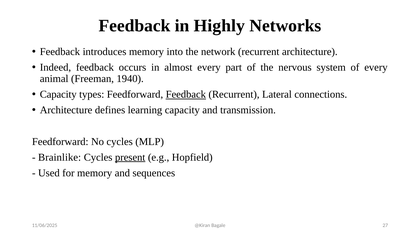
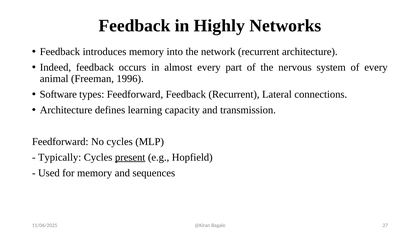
1940: 1940 -> 1996
Capacity at (58, 95): Capacity -> Software
Feedback at (186, 95) underline: present -> none
Brainlike: Brainlike -> Typically
